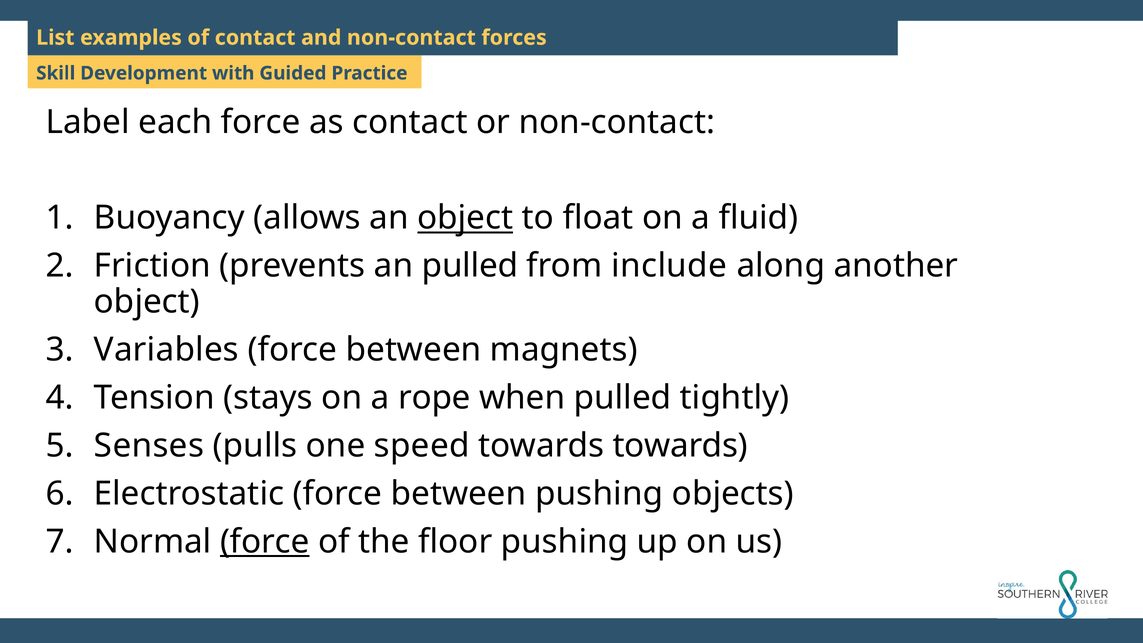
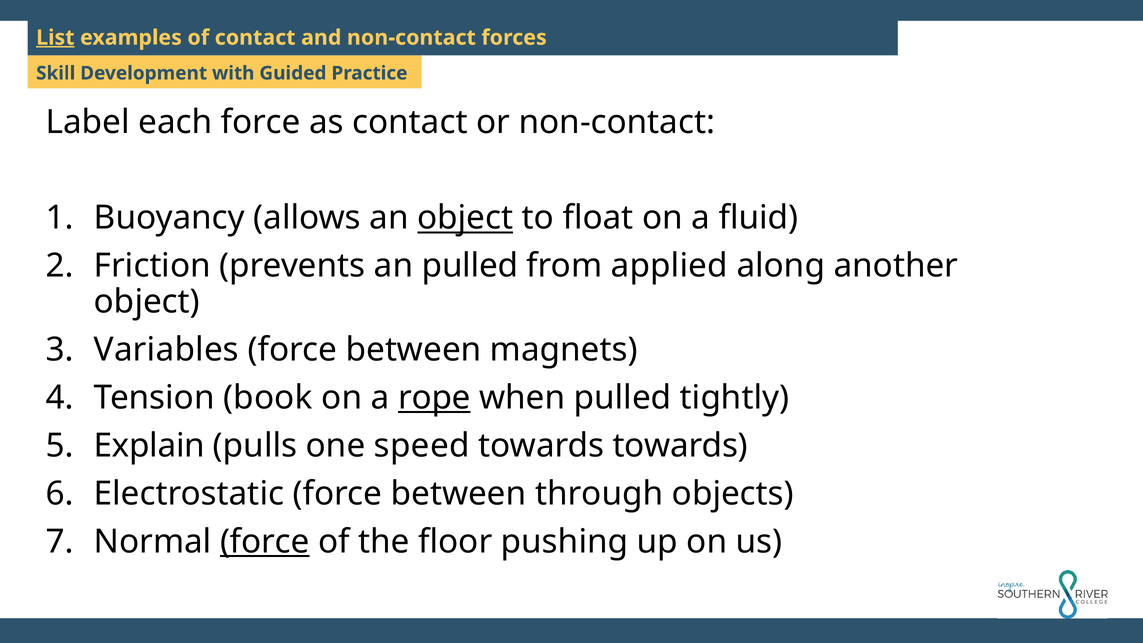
List underline: none -> present
include: include -> applied
stays: stays -> book
rope underline: none -> present
Senses: Senses -> Explain
between pushing: pushing -> through
